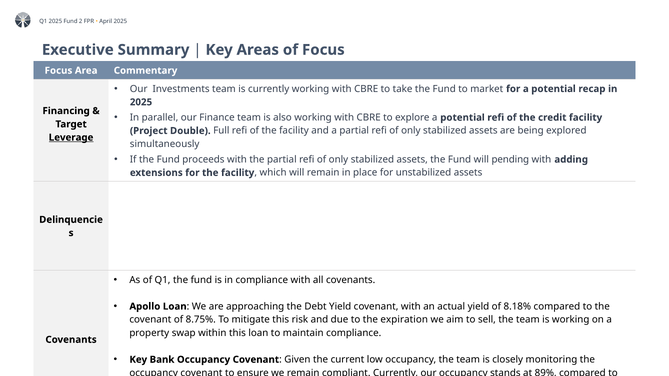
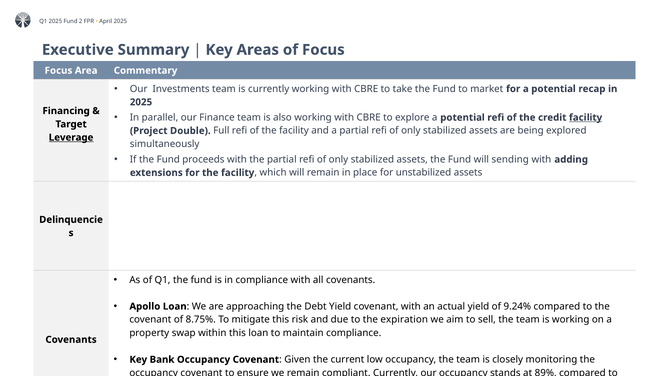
facility at (586, 118) underline: none -> present
pending: pending -> sending
8.18%: 8.18% -> 9.24%
